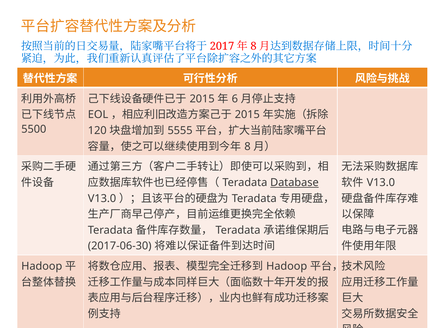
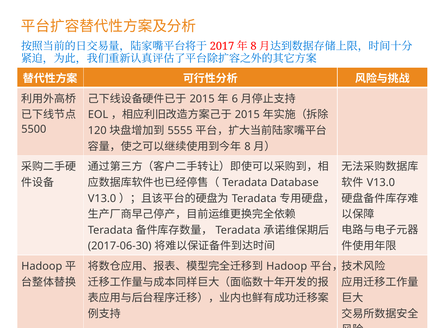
Database underline: present -> none
